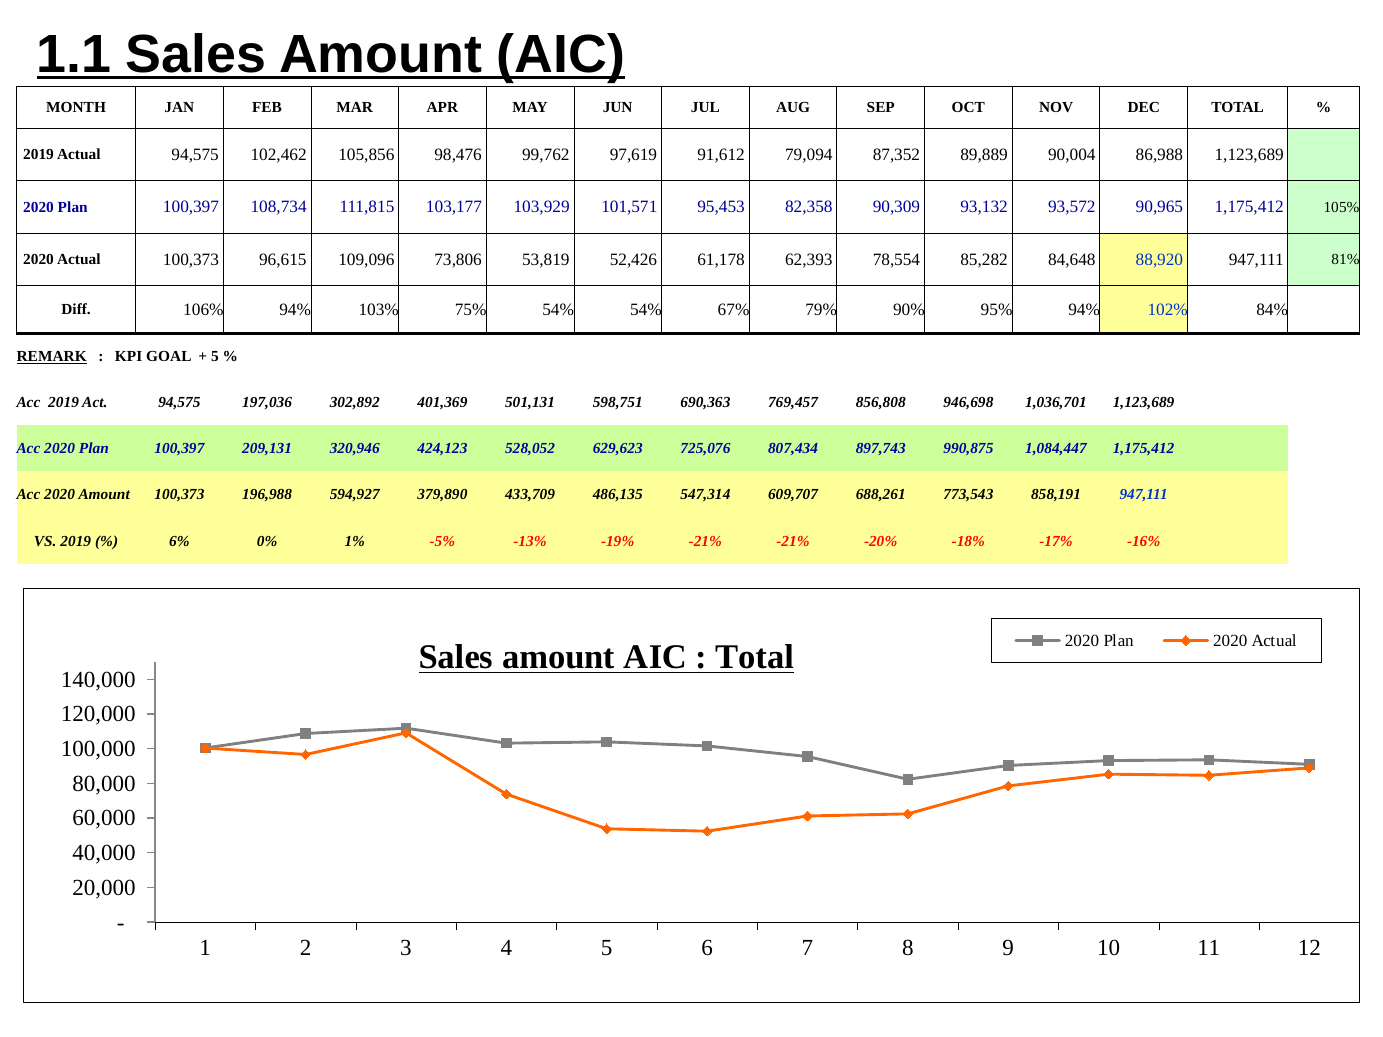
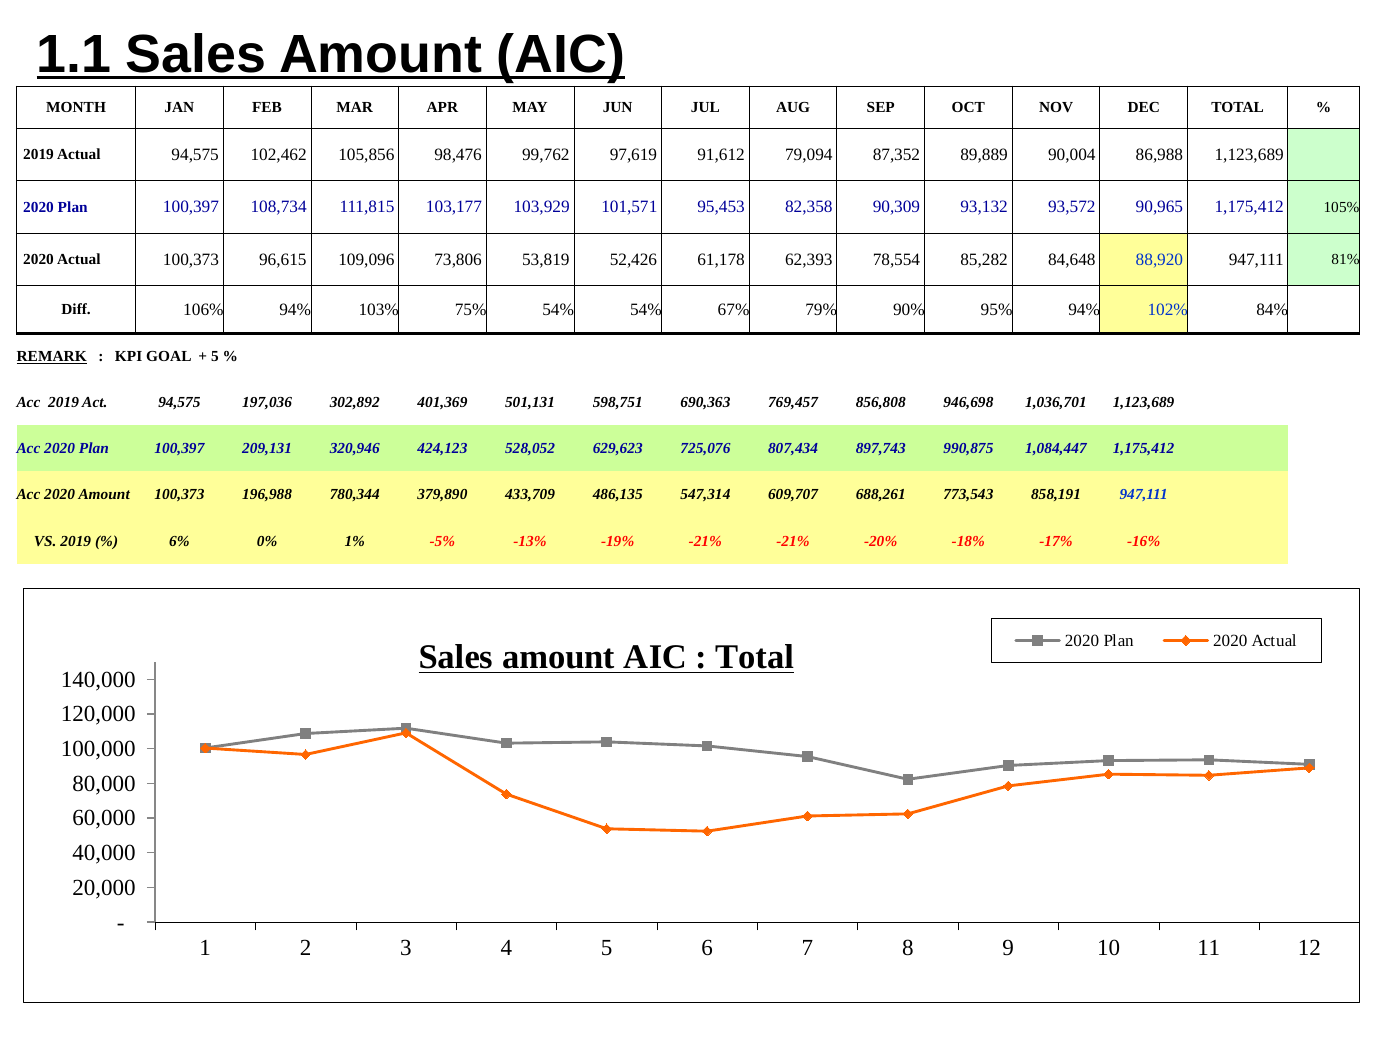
594,927: 594,927 -> 780,344
